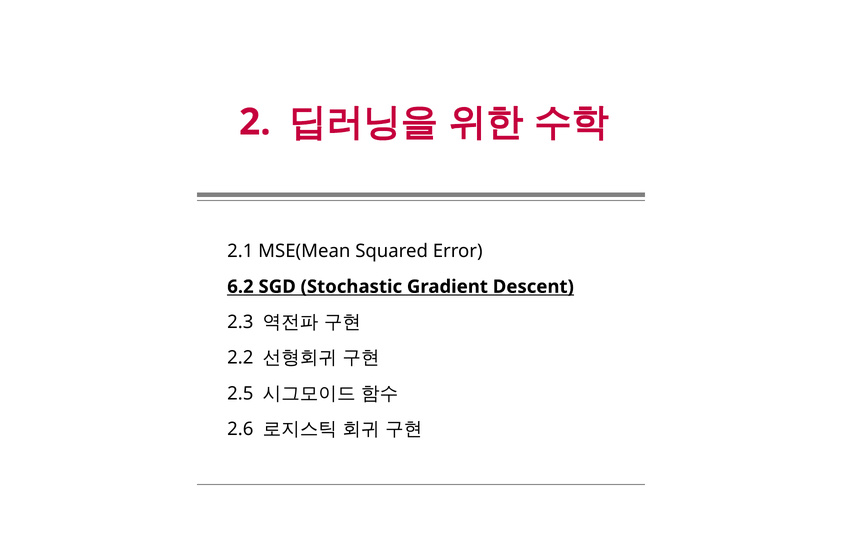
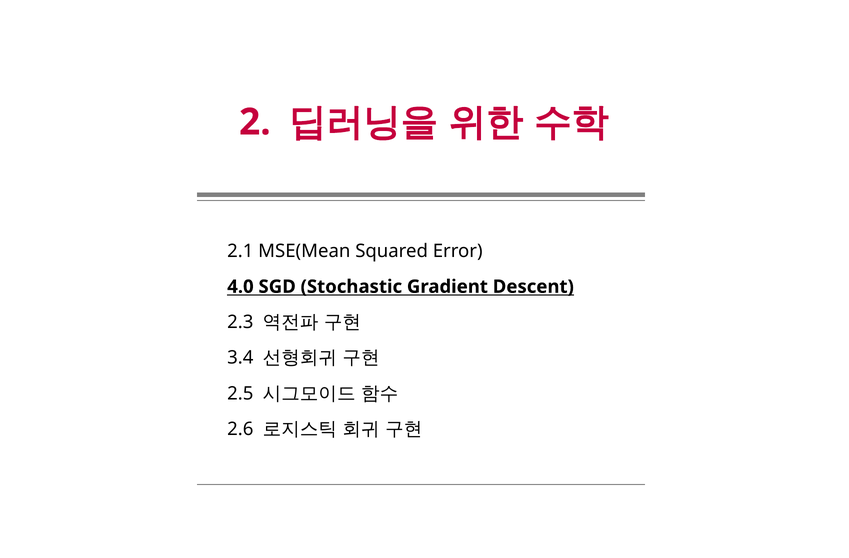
6.2: 6.2 -> 4.0
2.2: 2.2 -> 3.4
